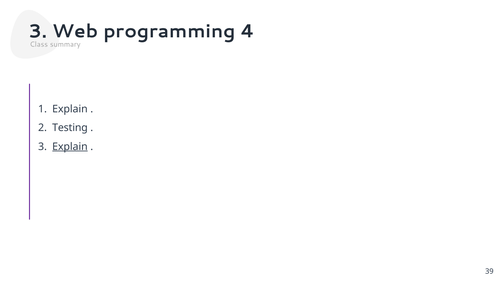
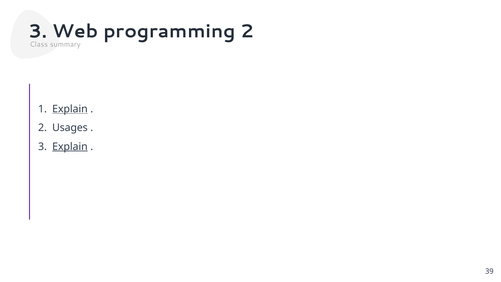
programming 4: 4 -> 2
Explain at (70, 109) underline: none -> present
Testing: Testing -> Usages
